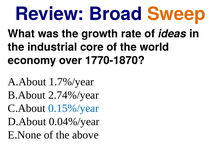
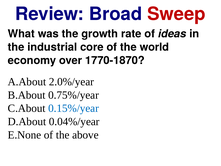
Sweep colour: orange -> red
1.7%/year: 1.7%/year -> 2.0%/year
2.74%/year: 2.74%/year -> 0.75%/year
